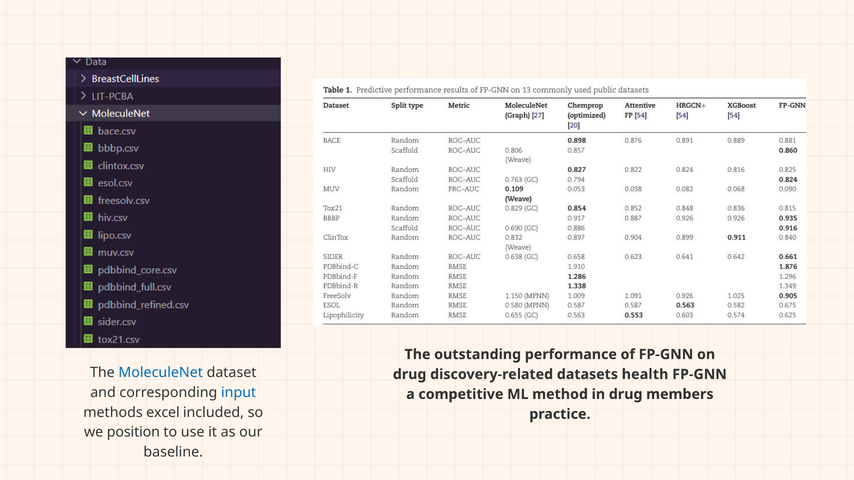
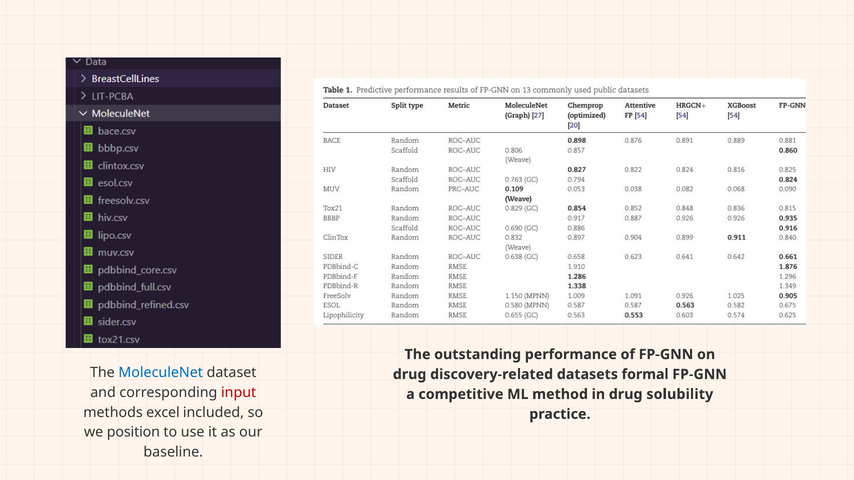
health: health -> formal
input colour: blue -> red
members: members -> solubility
